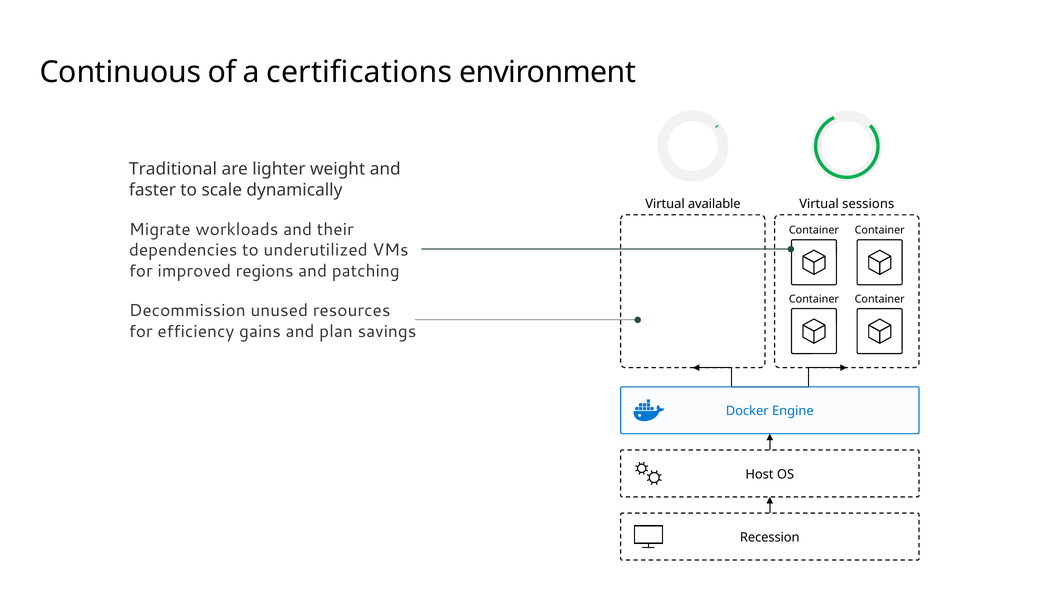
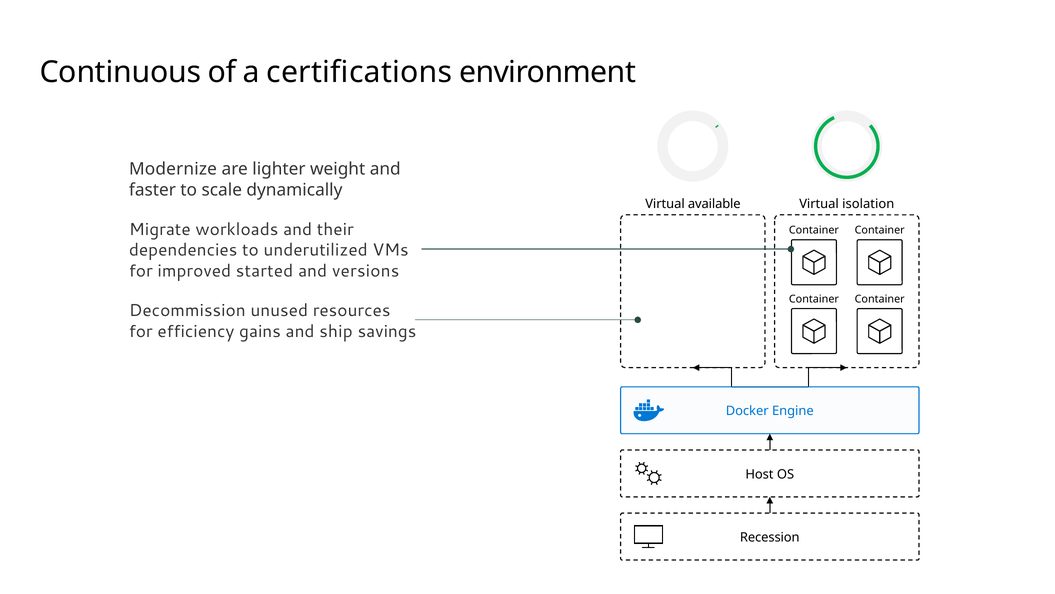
Traditional: Traditional -> Modernize
sessions: sessions -> isolation
regions: regions -> started
patching: patching -> versions
plan: plan -> ship
